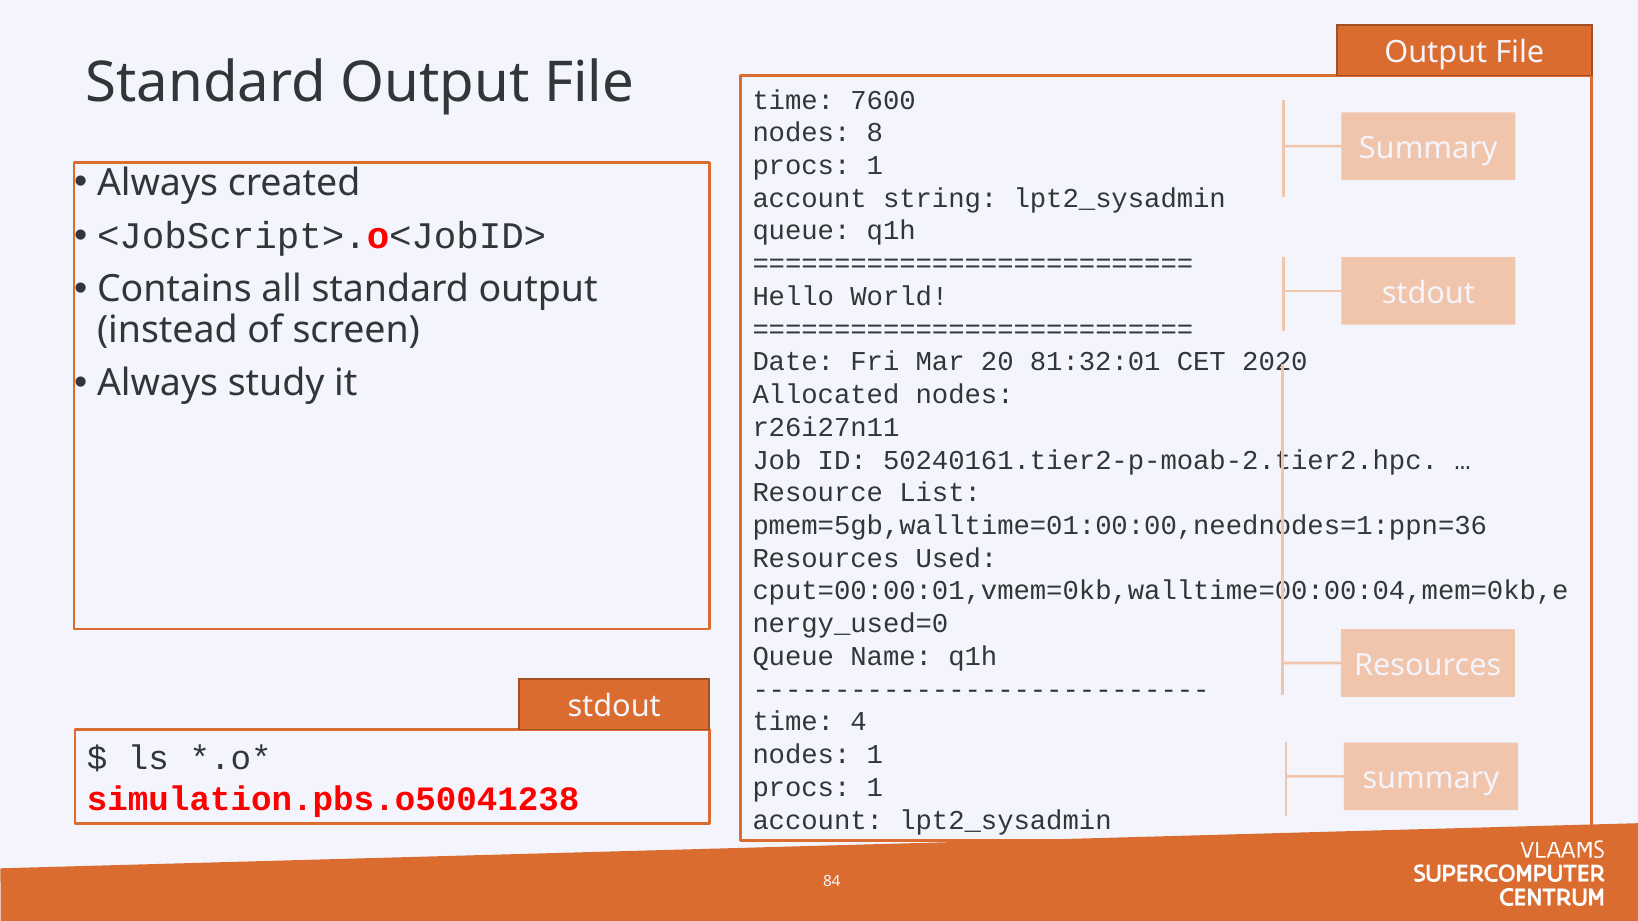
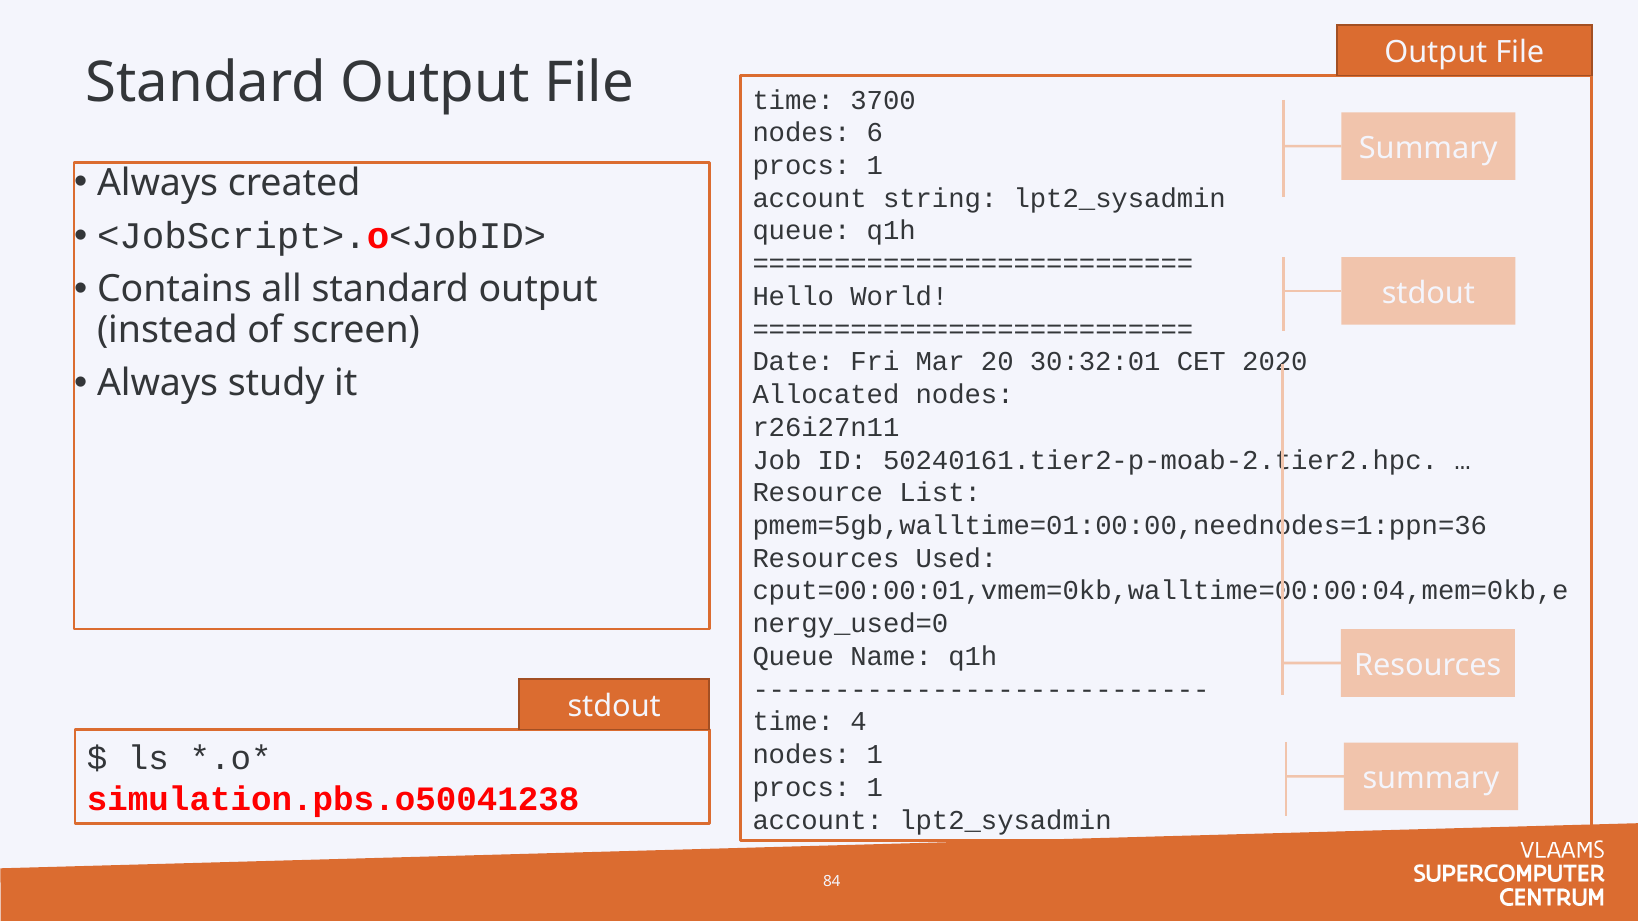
7600: 7600 -> 3700
8: 8 -> 6
81:32:01: 81:32:01 -> 30:32:01
